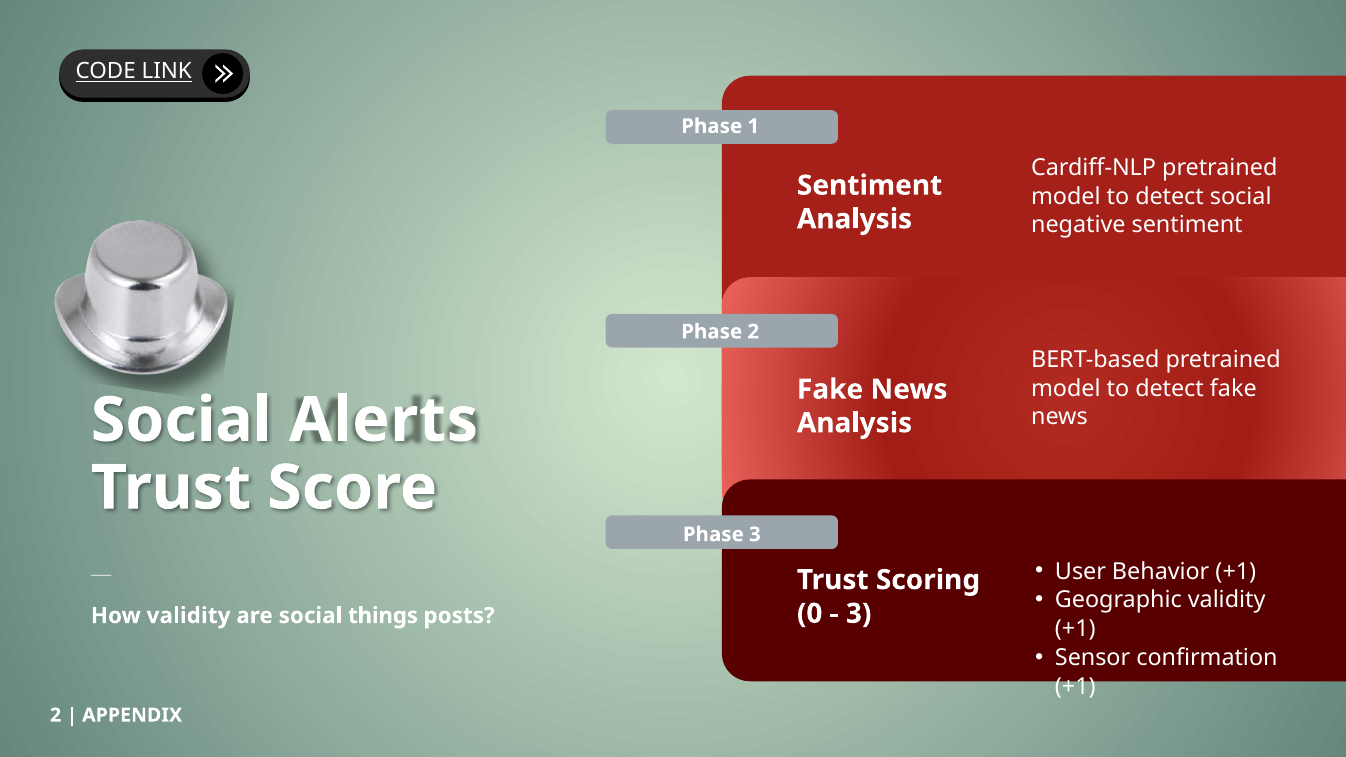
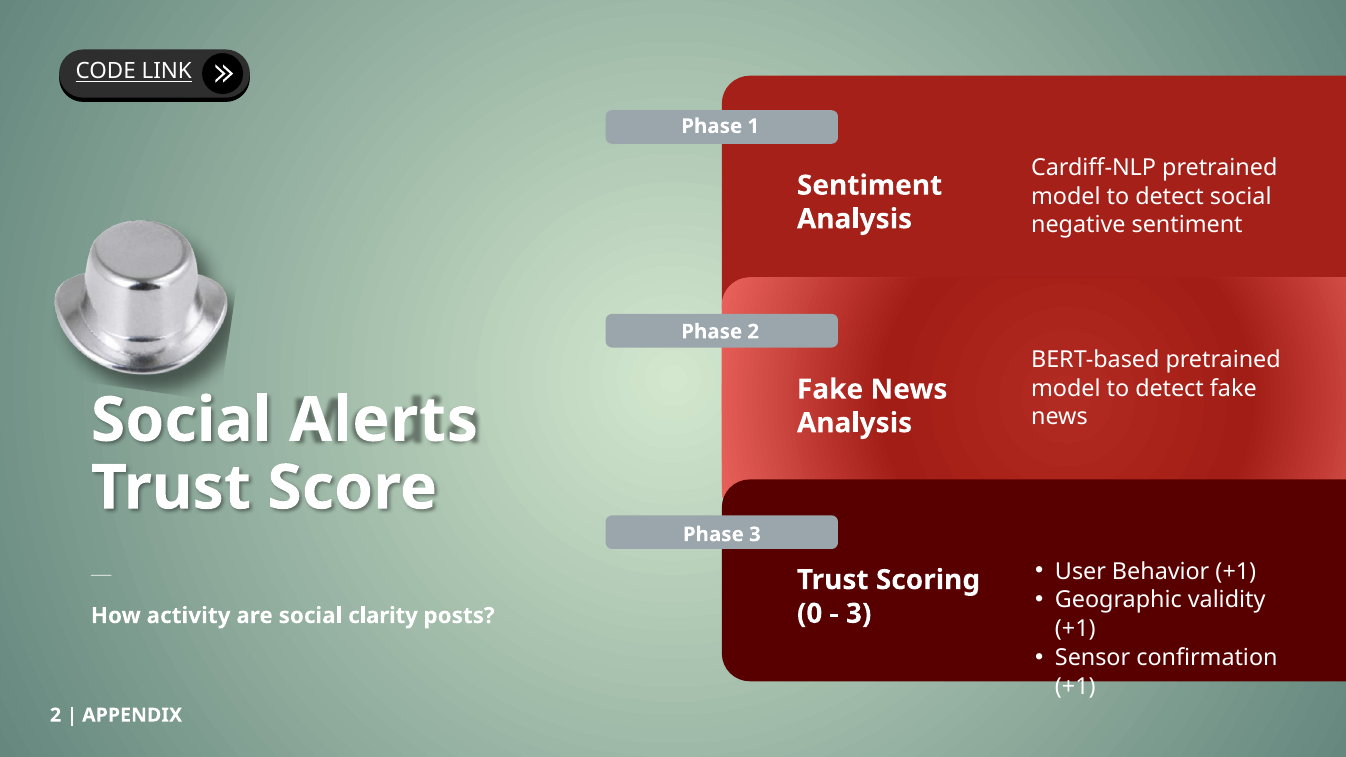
How validity: validity -> activity
things: things -> clarity
